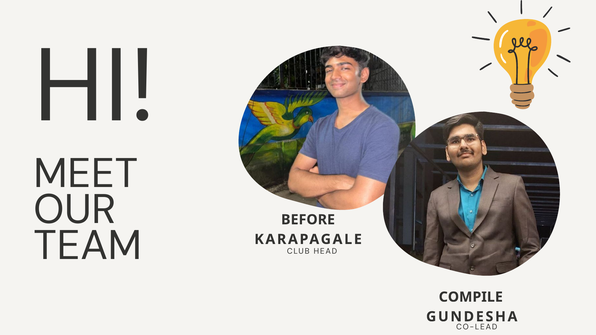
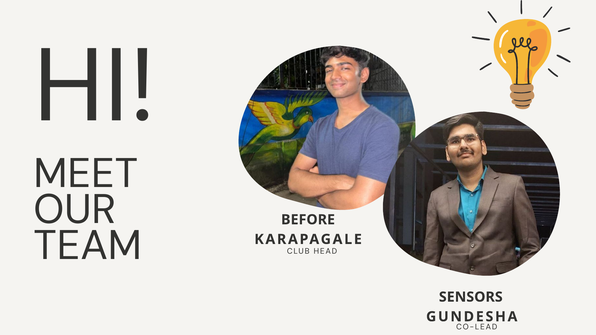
COMPILE: COMPILE -> SENSORS
